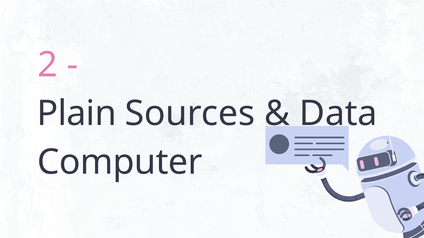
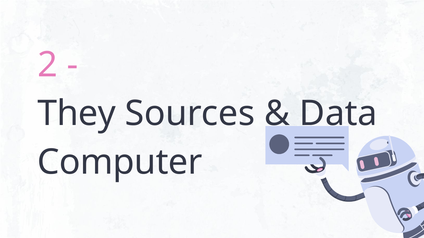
Plain: Plain -> They
